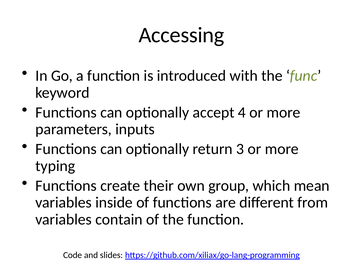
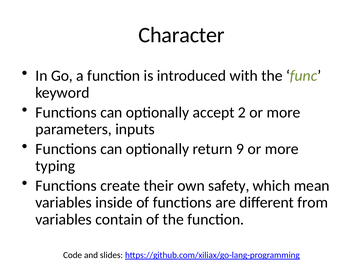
Accessing: Accessing -> Character
4: 4 -> 2
3: 3 -> 9
group: group -> safety
